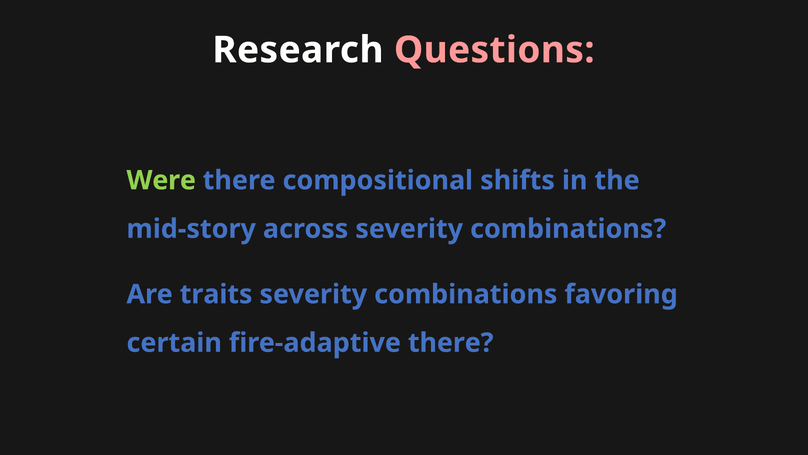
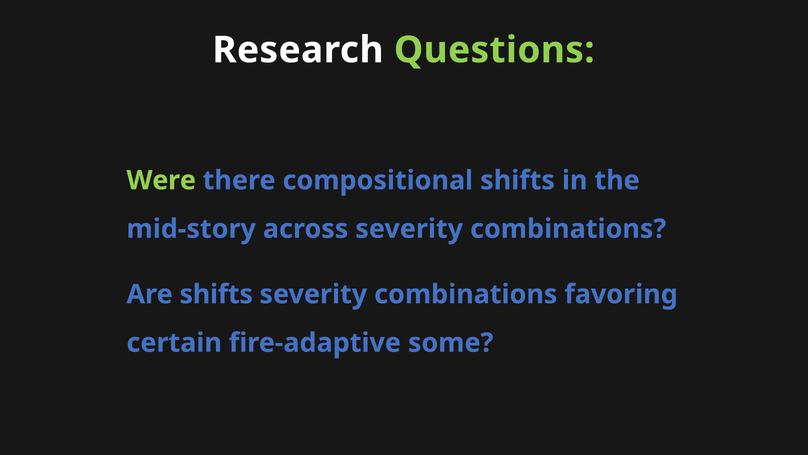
Questions colour: pink -> light green
Are traits: traits -> shifts
fire-adaptive there: there -> some
